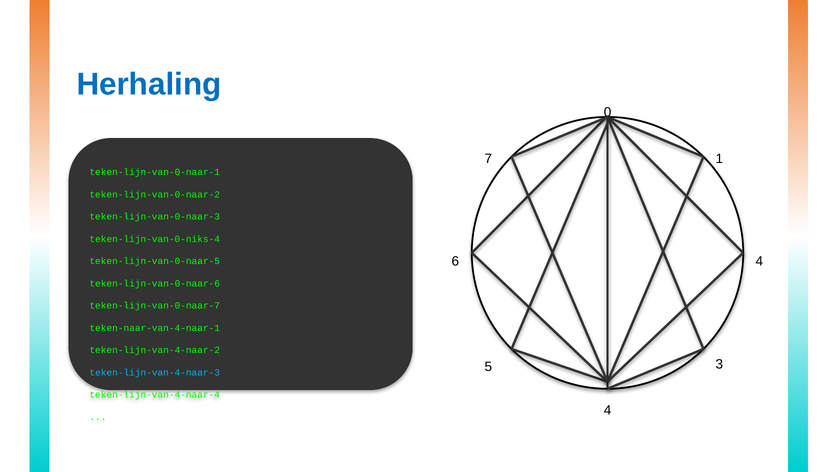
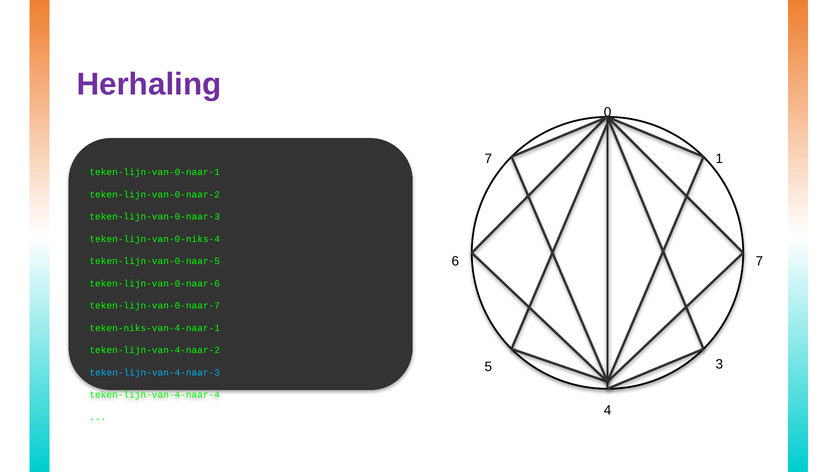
Herhaling colour: blue -> purple
6 4: 4 -> 7
teken-naar-van-4-naar-1: teken-naar-van-4-naar-1 -> teken-niks-van-4-naar-1
